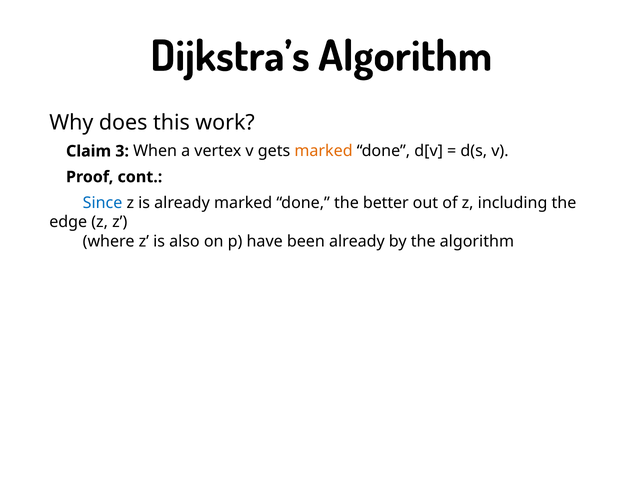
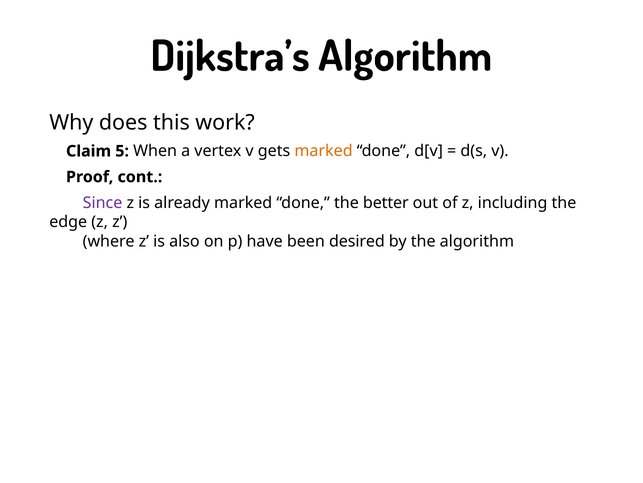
3: 3 -> 5
Since colour: blue -> purple
been already: already -> desired
